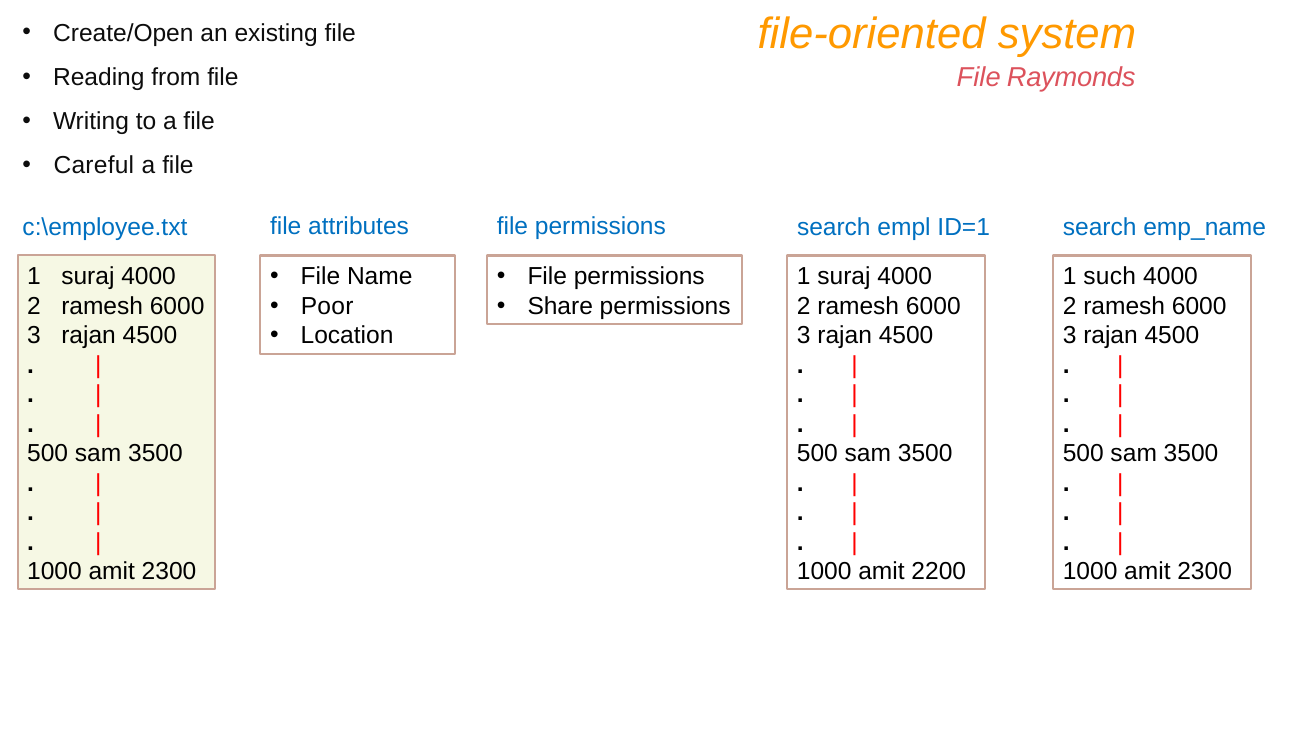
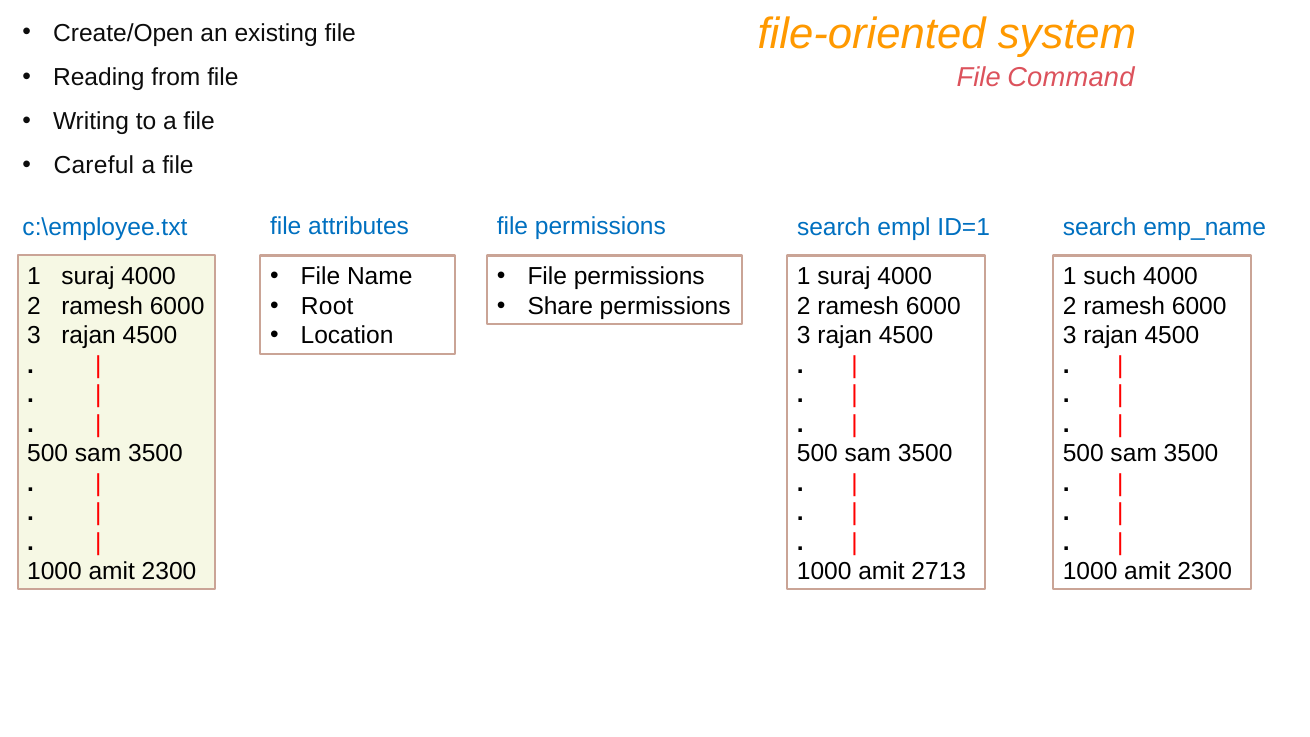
Raymonds: Raymonds -> Command
Poor: Poor -> Root
2200: 2200 -> 2713
